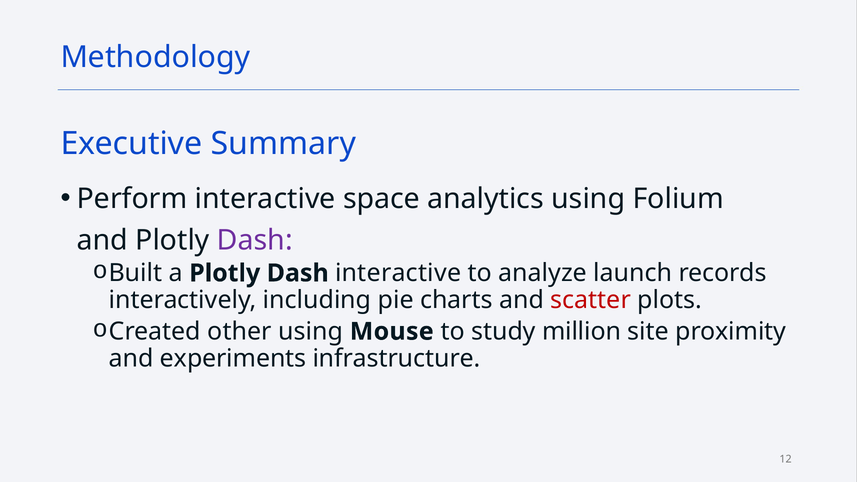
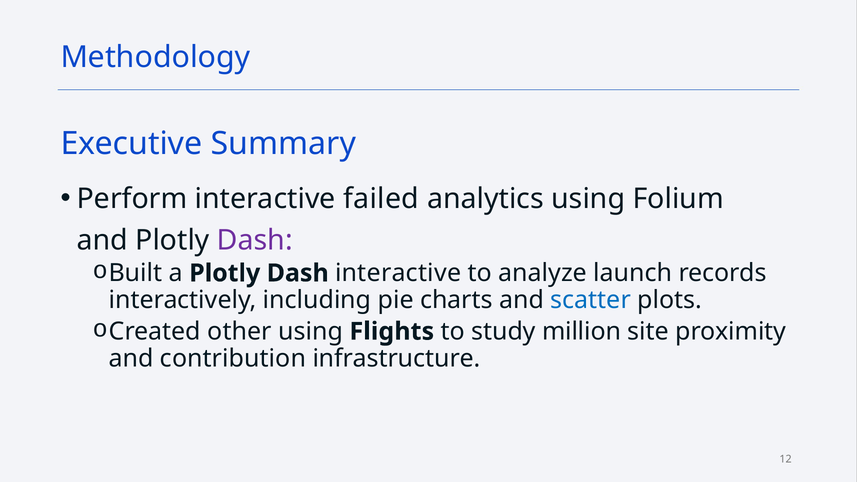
space: space -> failed
scatter colour: red -> blue
Mouse: Mouse -> Flights
experiments: experiments -> contribution
